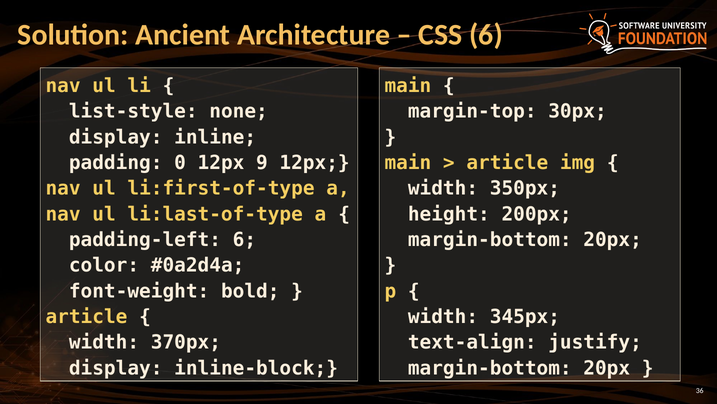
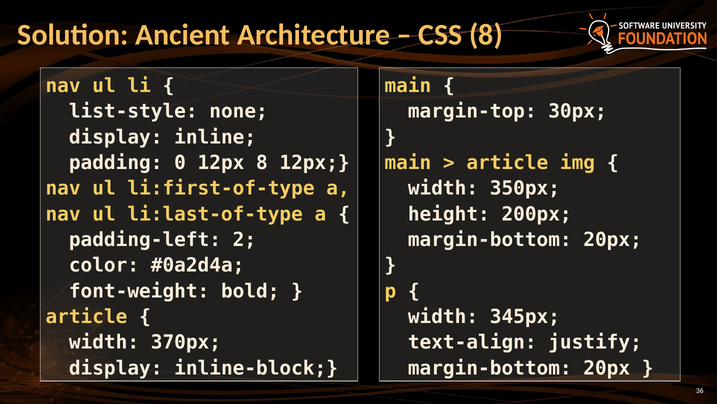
CSS 6: 6 -> 8
12px 9: 9 -> 8
padding-left 6: 6 -> 2
